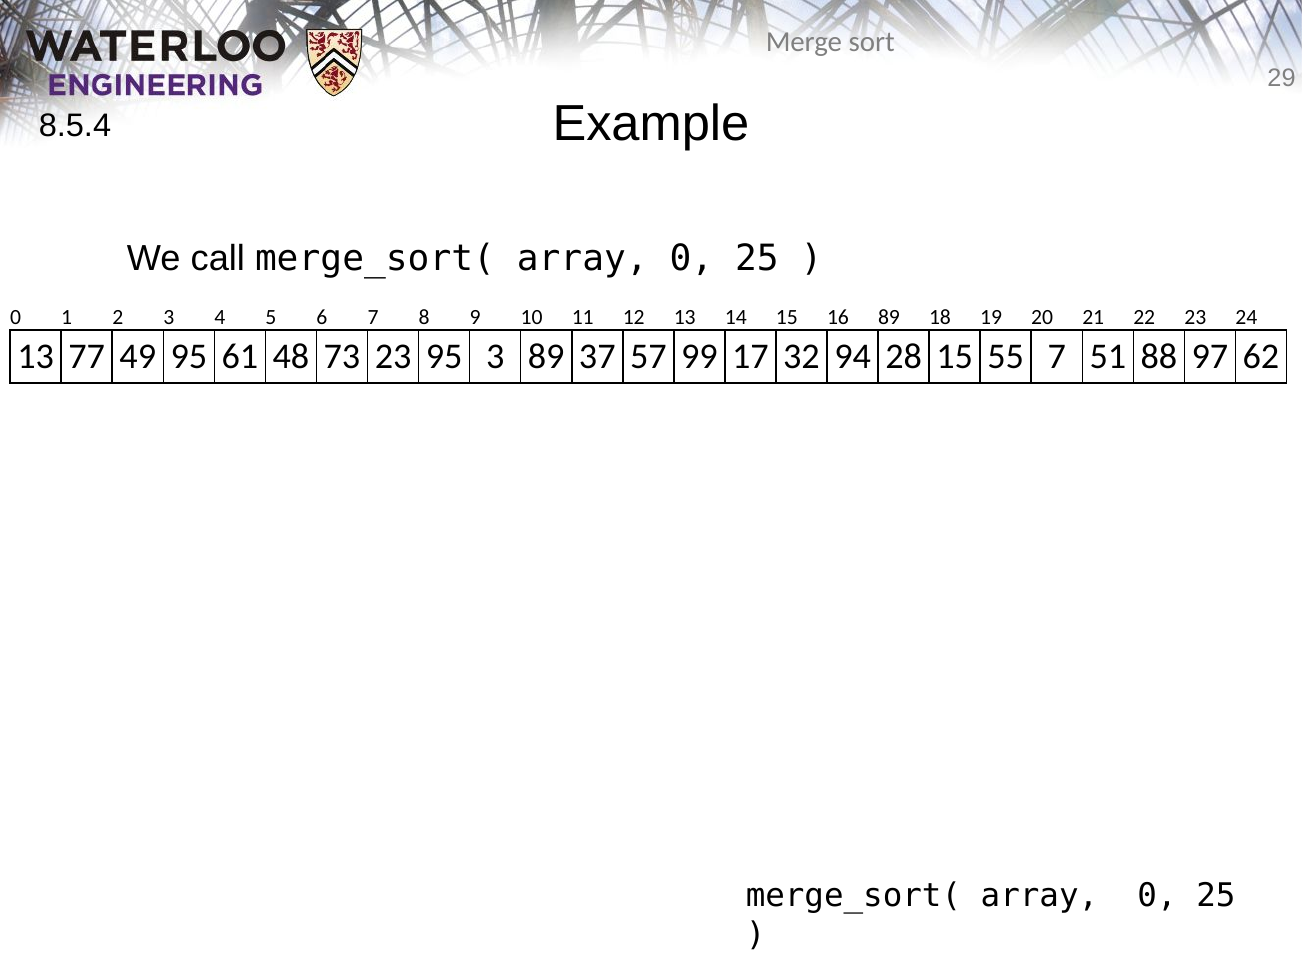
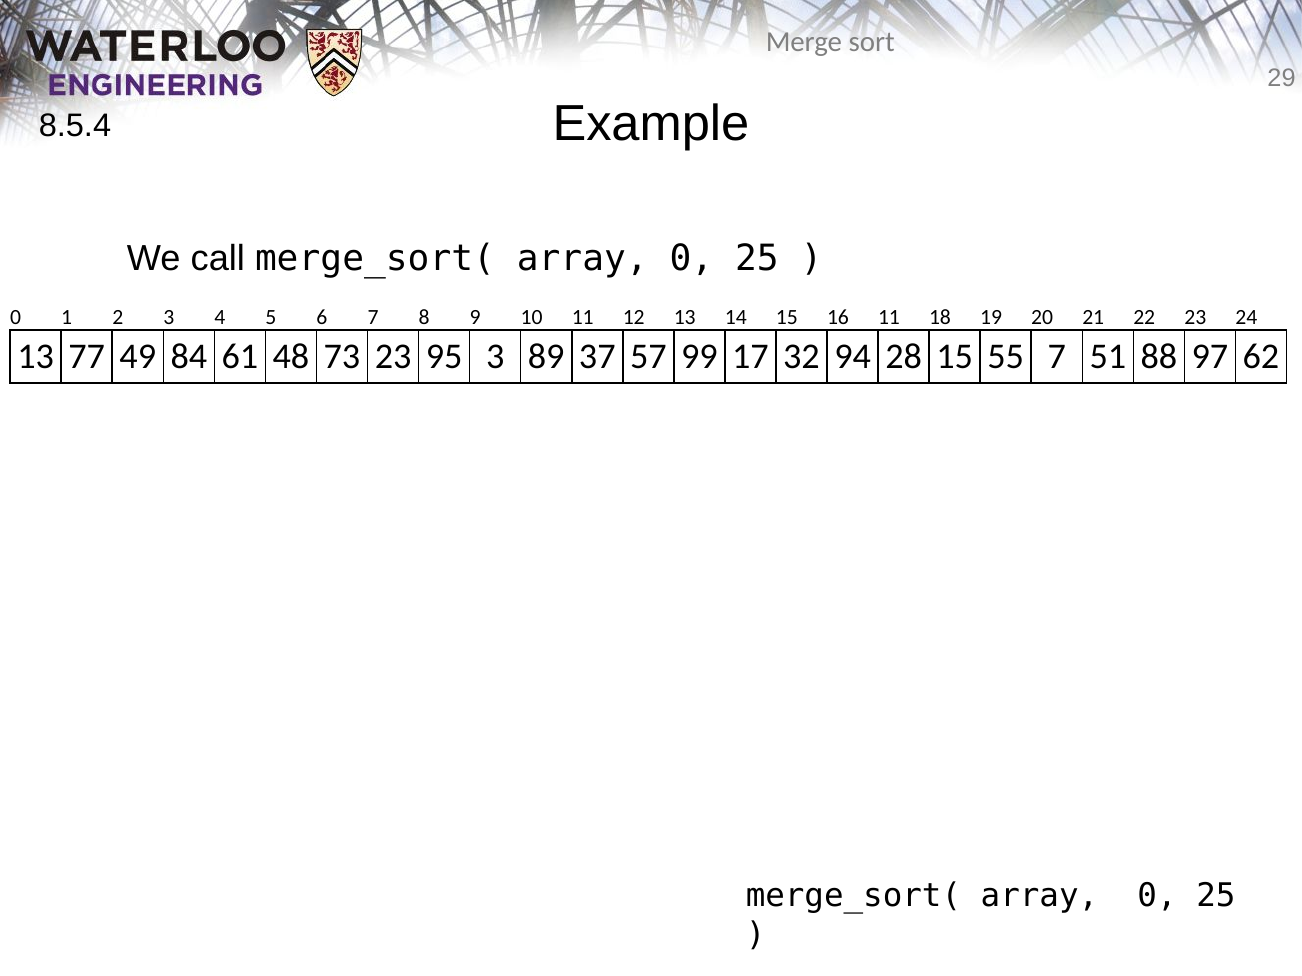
16 89: 89 -> 11
49 95: 95 -> 84
